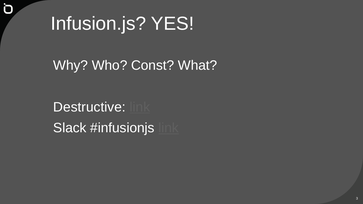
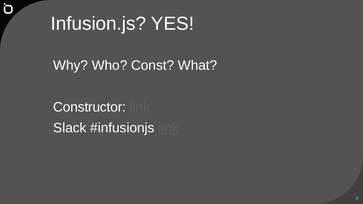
Destructive: Destructive -> Constructor
